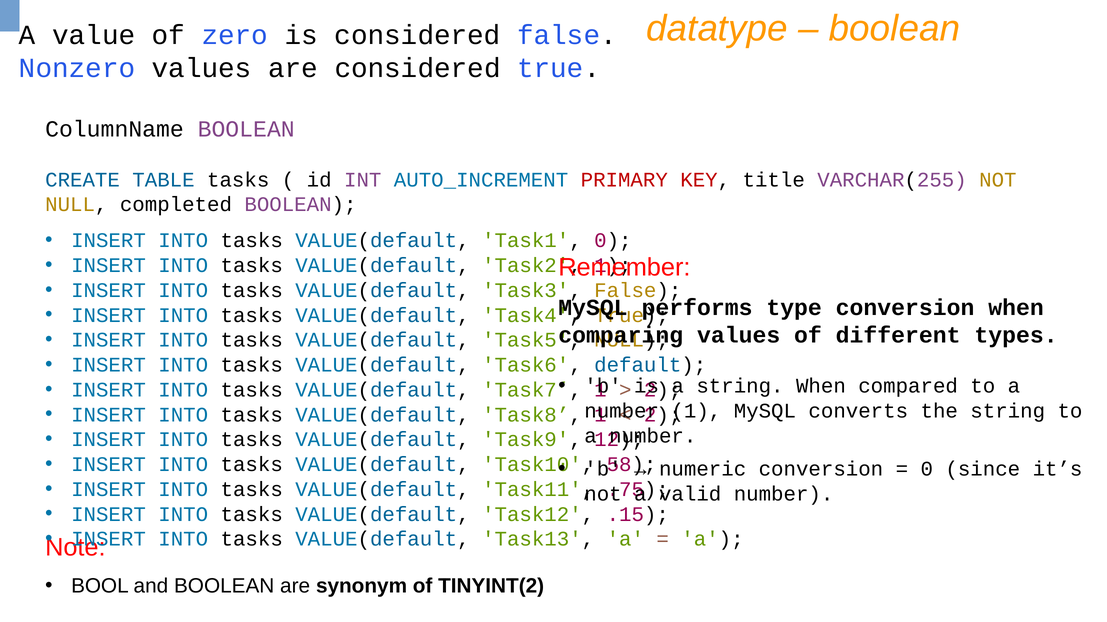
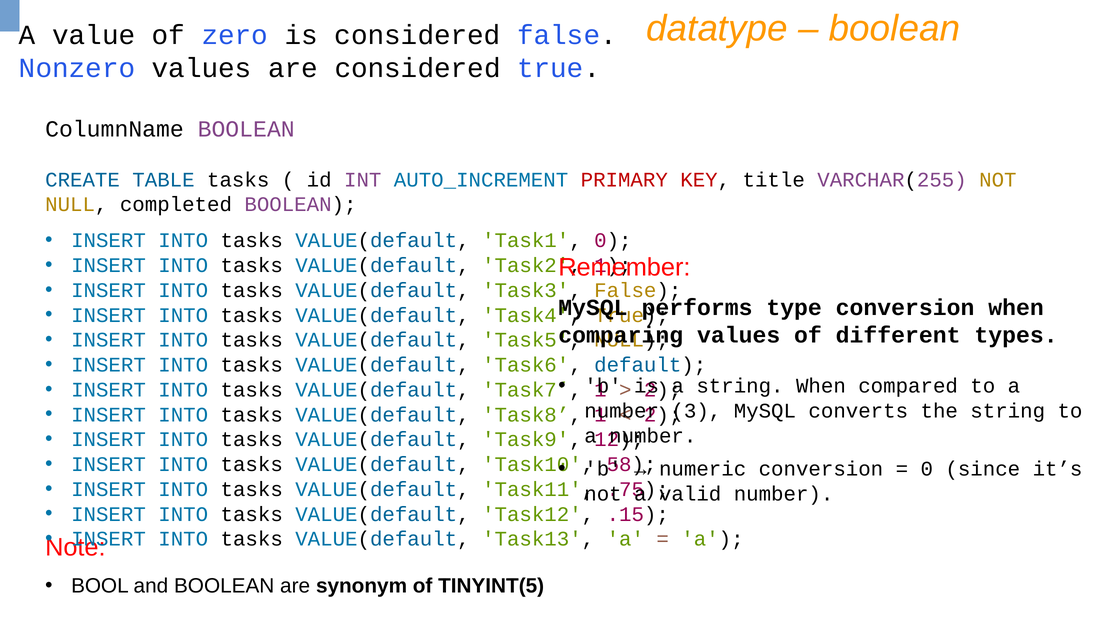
1 at (696, 411): 1 -> 3
TINYINT(2: TINYINT(2 -> TINYINT(5
